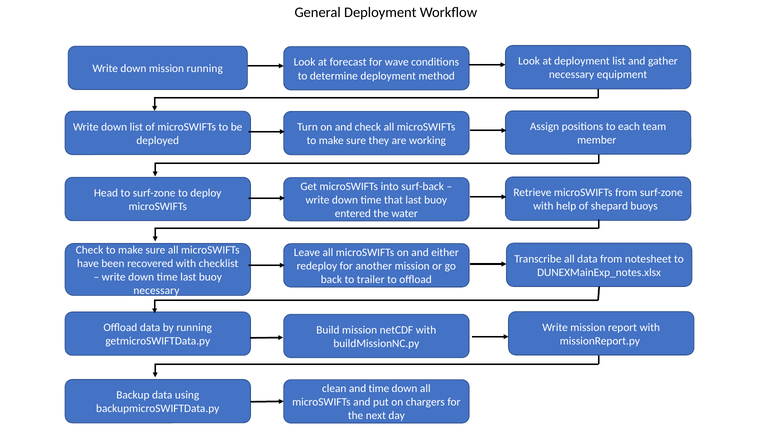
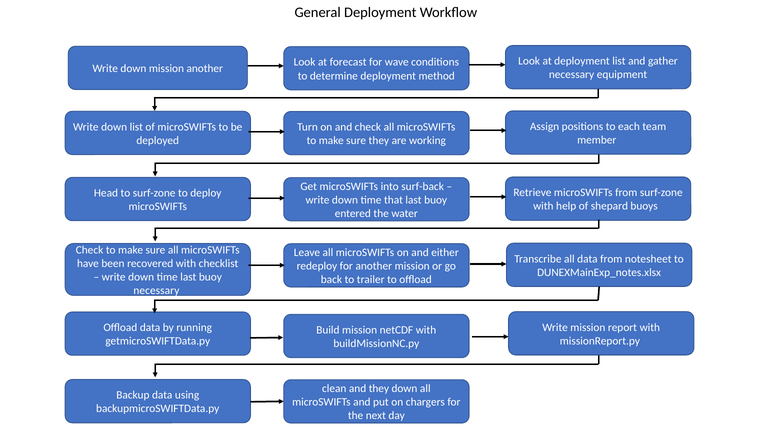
mission running: running -> another
and time: time -> they
